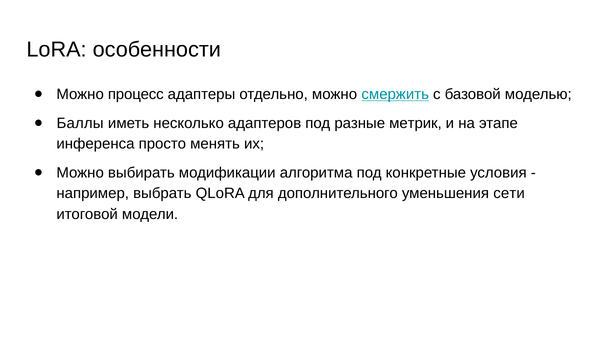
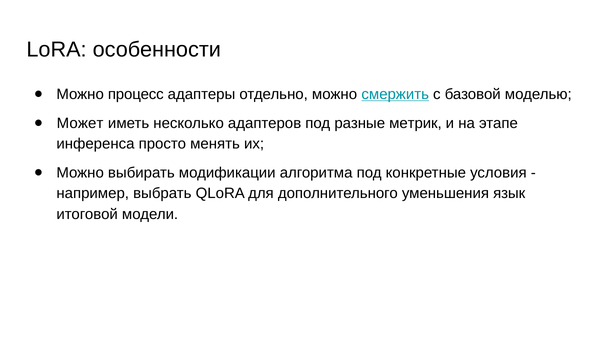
Баллы: Баллы -> Может
сети: сети -> язык
